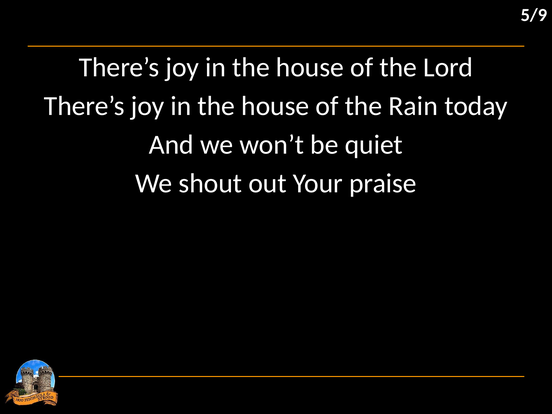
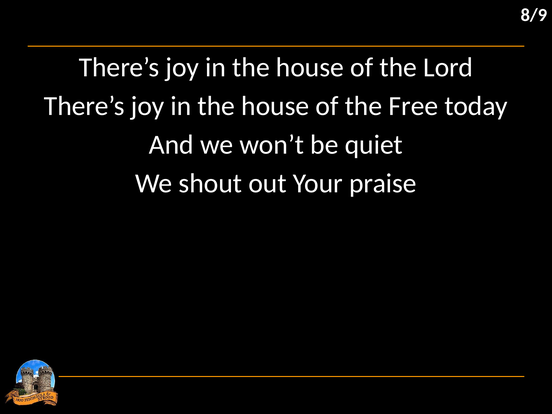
5/9: 5/9 -> 8/9
Rain: Rain -> Free
